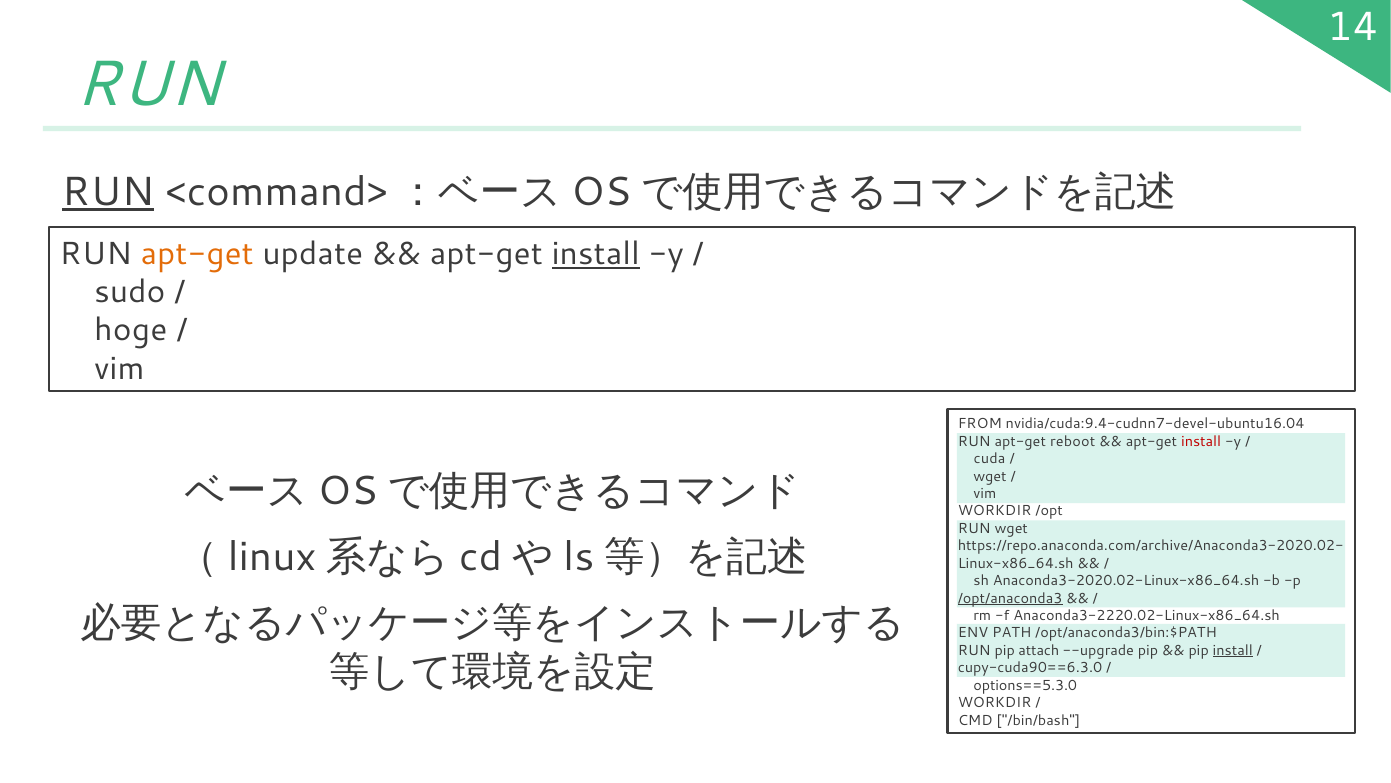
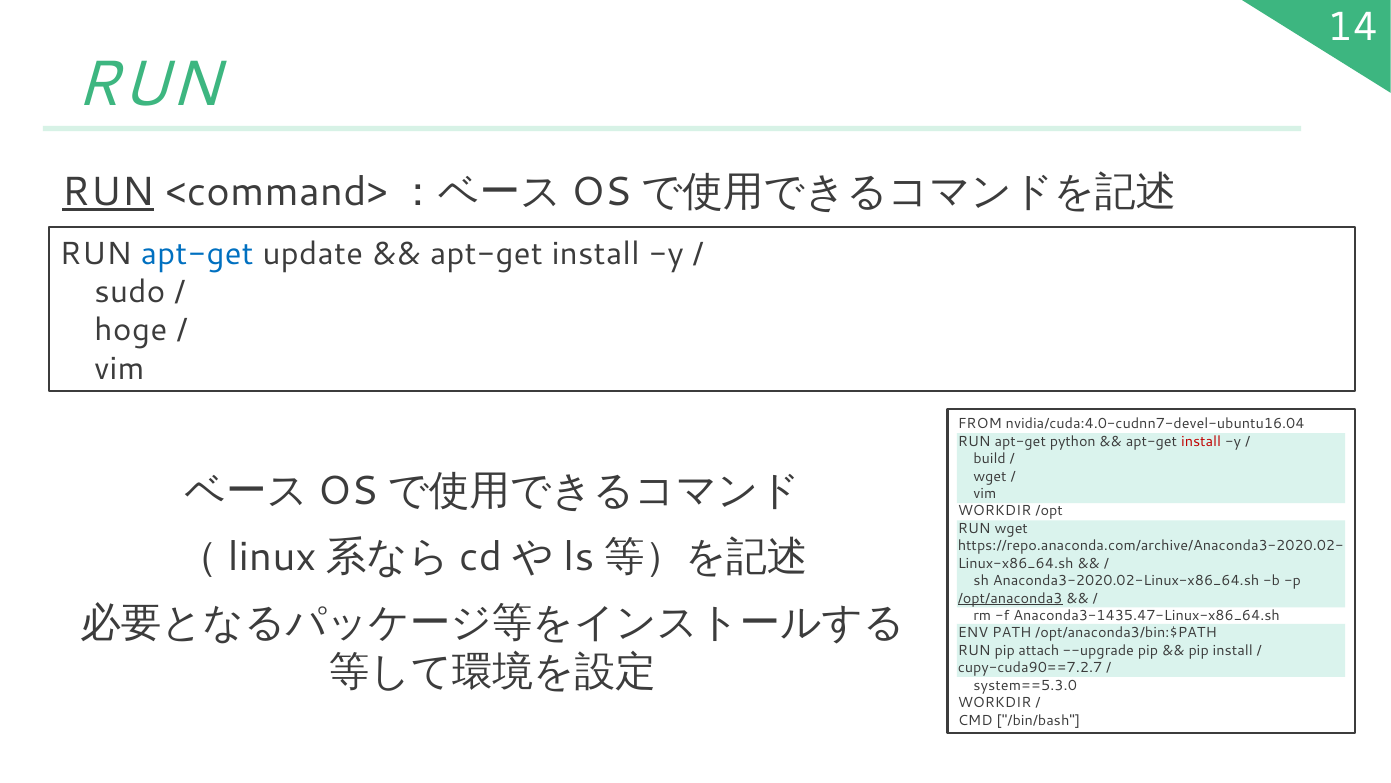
apt-get at (197, 254) colour: orange -> blue
install at (596, 254) underline: present -> none
nvidia/cuda:9.4-cudnn7-devel-ubuntu16.04: nvidia/cuda:9.4-cudnn7-devel-ubuntu16.04 -> nvidia/cuda:4.0-cudnn7-devel-ubuntu16.04
reboot: reboot -> python
cuda: cuda -> build
Anaconda3-2220.02-Linux-x86_64.sh: Anaconda3-2220.02-Linux-x86_64.sh -> Anaconda3-1435.47-Linux-x86_64.sh
install at (1233, 650) underline: present -> none
cupy-cuda90==6.3.0: cupy-cuda90==6.3.0 -> cupy-cuda90==7.2.7
options==5.3.0: options==5.3.0 -> system==5.3.0
